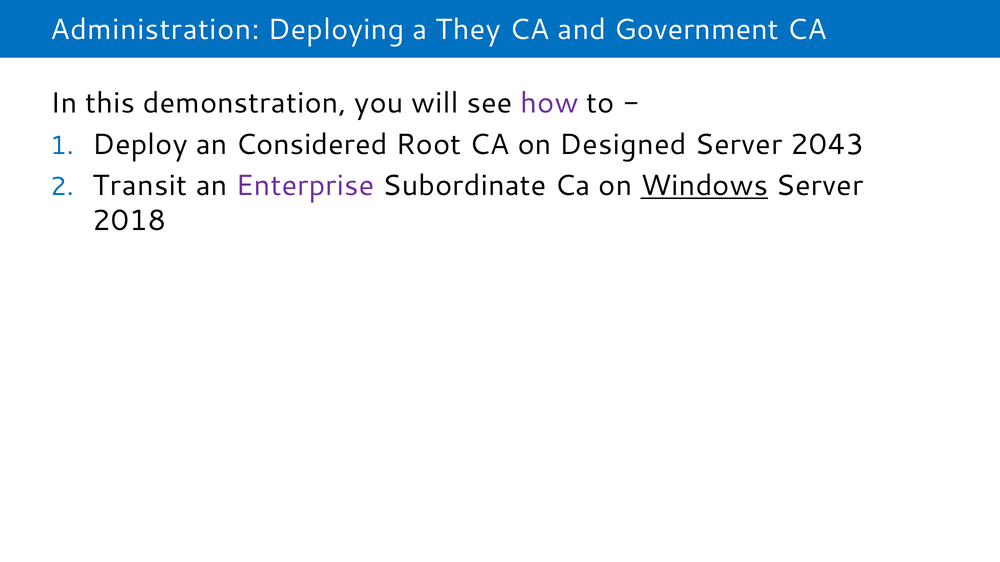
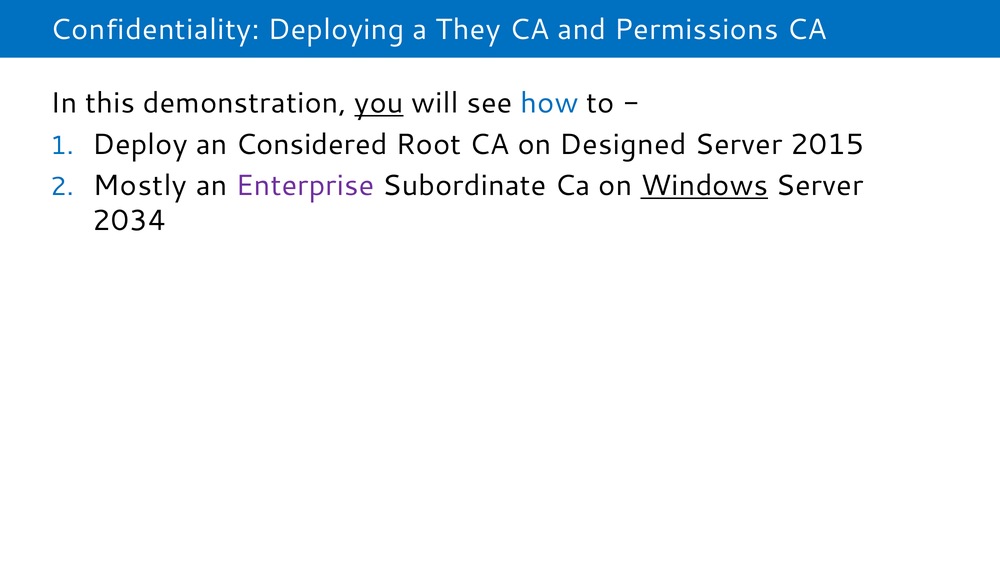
Administration: Administration -> Confidentiality
Government: Government -> Permissions
you underline: none -> present
how colour: purple -> blue
2043: 2043 -> 2015
Transit: Transit -> Mostly
2018: 2018 -> 2034
